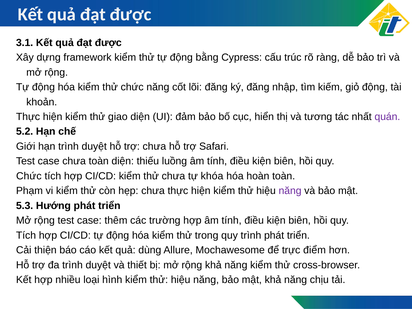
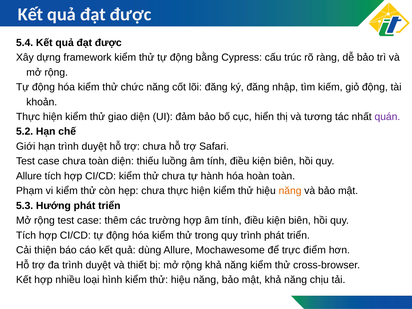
3.1: 3.1 -> 5.4
Chức at (29, 176): Chức -> Allure
khóa: khóa -> hành
năng at (290, 191) colour: purple -> orange
